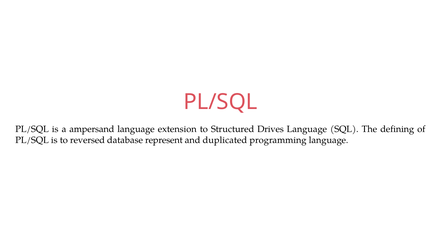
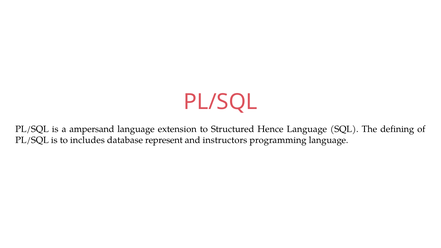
Drives: Drives -> Hence
reversed: reversed -> includes
duplicated: duplicated -> instructors
